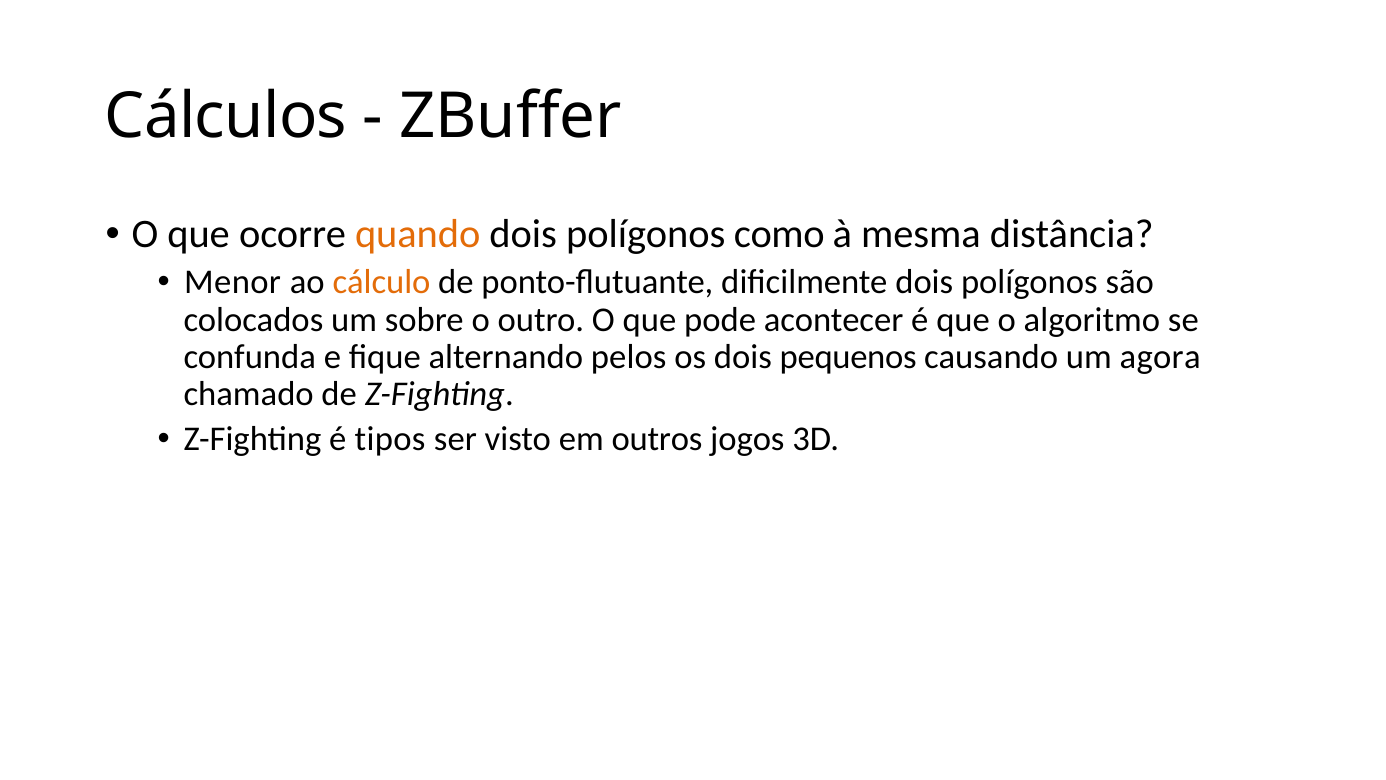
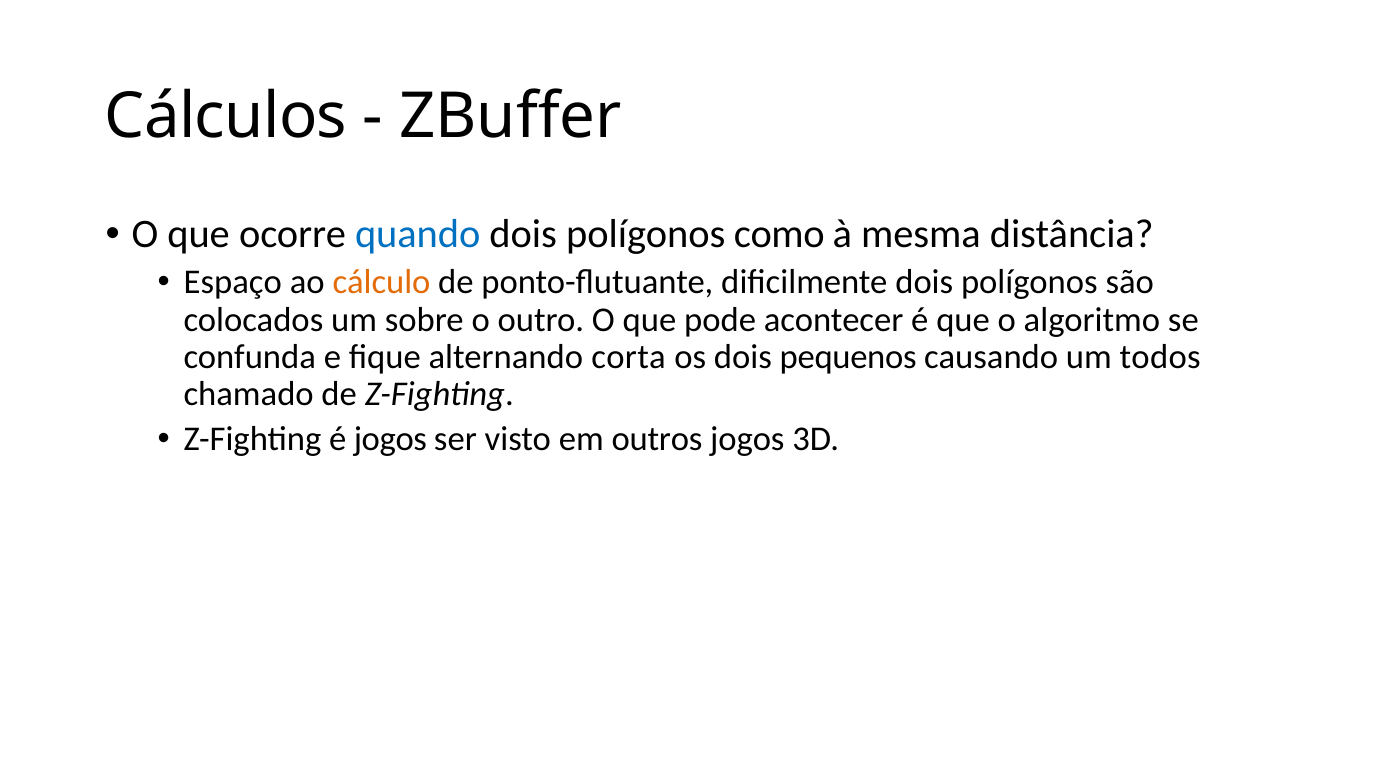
quando colour: orange -> blue
Menor: Menor -> Espaço
pelos: pelos -> corta
agora: agora -> todos
é tipos: tipos -> jogos
